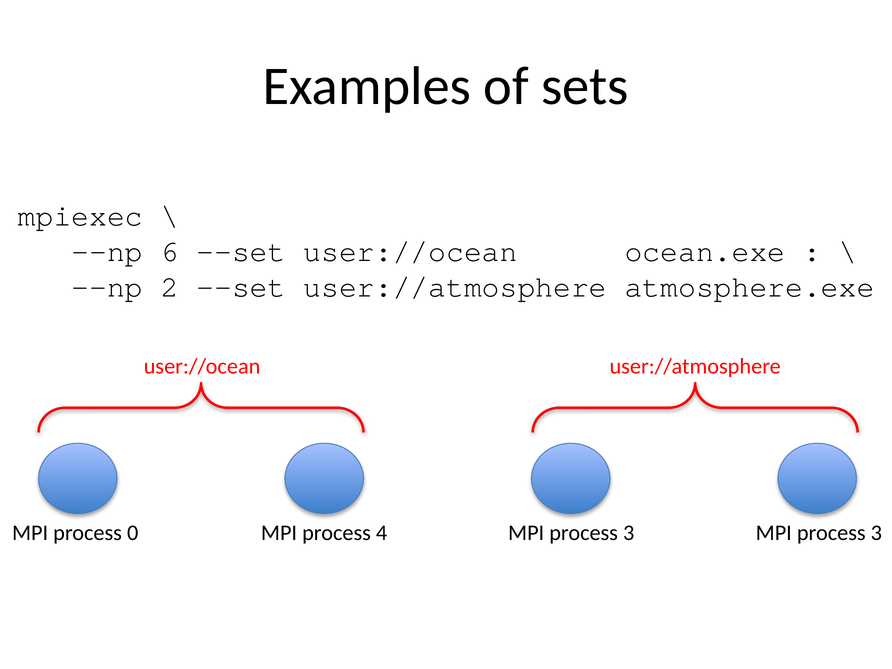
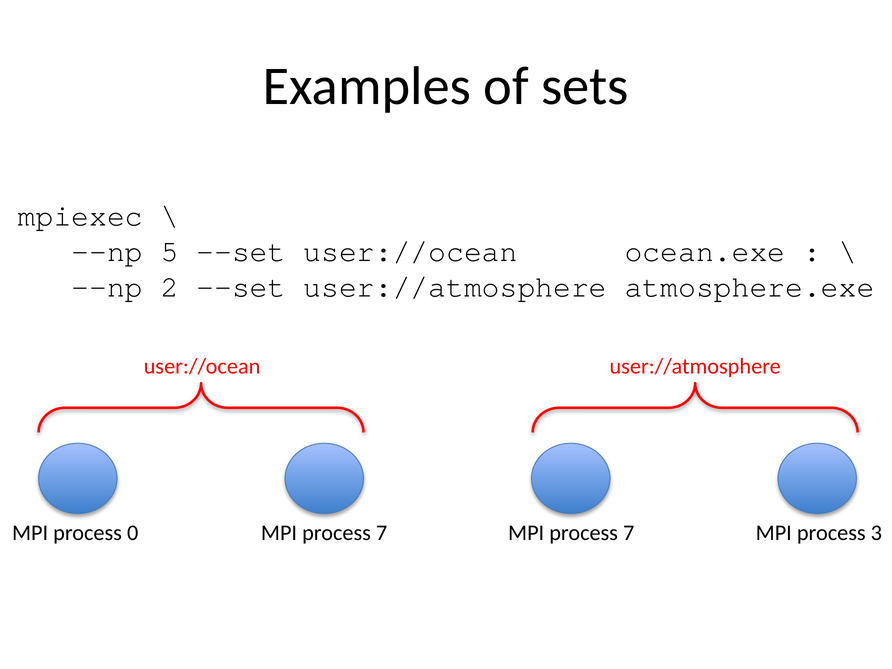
6: 6 -> 5
0 MPI process 4: 4 -> 7
3 at (629, 533): 3 -> 7
